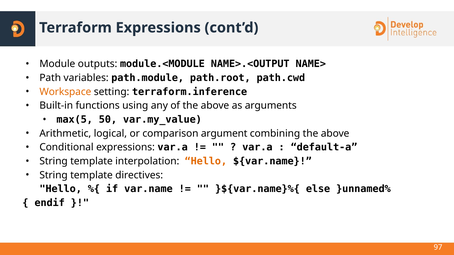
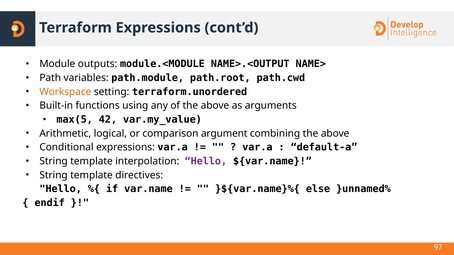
terraform.inference: terraform.inference -> terraform.unordered
50: 50 -> 42
Hello at (206, 161) colour: orange -> purple
